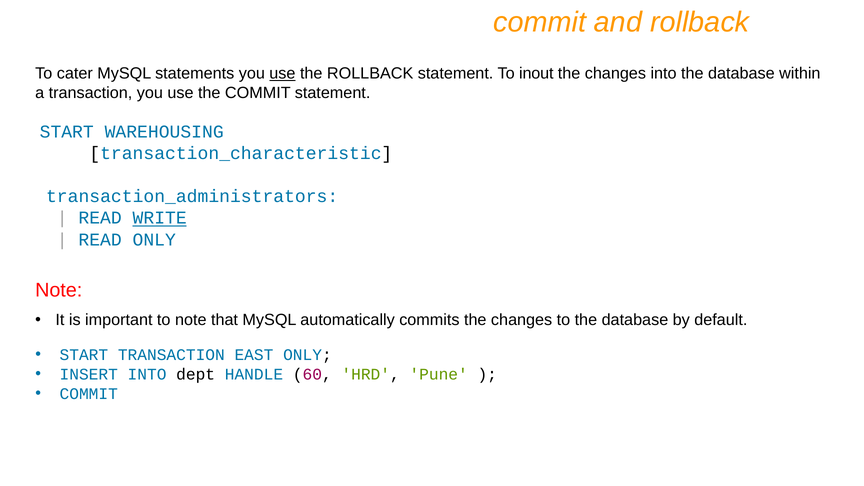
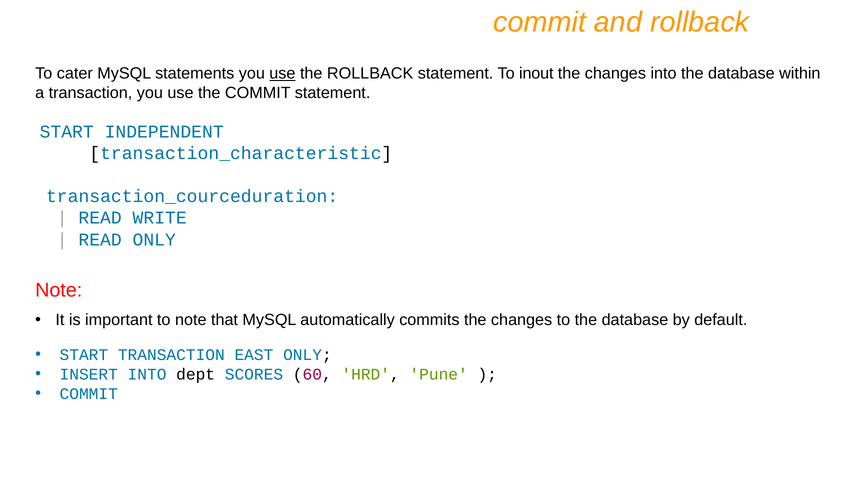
WAREHOUSING: WAREHOUSING -> INDEPENDENT
transaction_administrators: transaction_administrators -> transaction_courceduration
WRITE underline: present -> none
HANDLE: HANDLE -> SCORES
